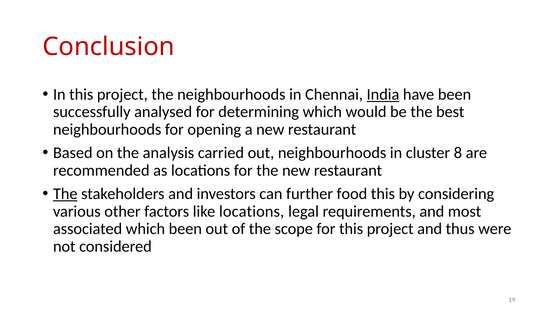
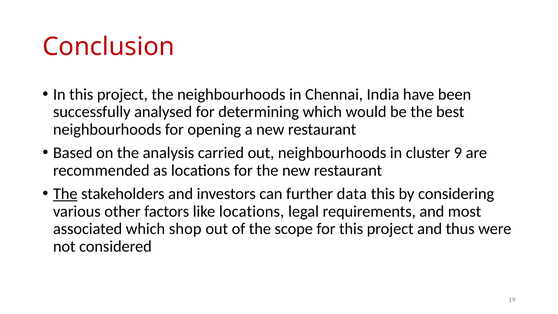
India underline: present -> none
8: 8 -> 9
food: food -> data
which been: been -> shop
